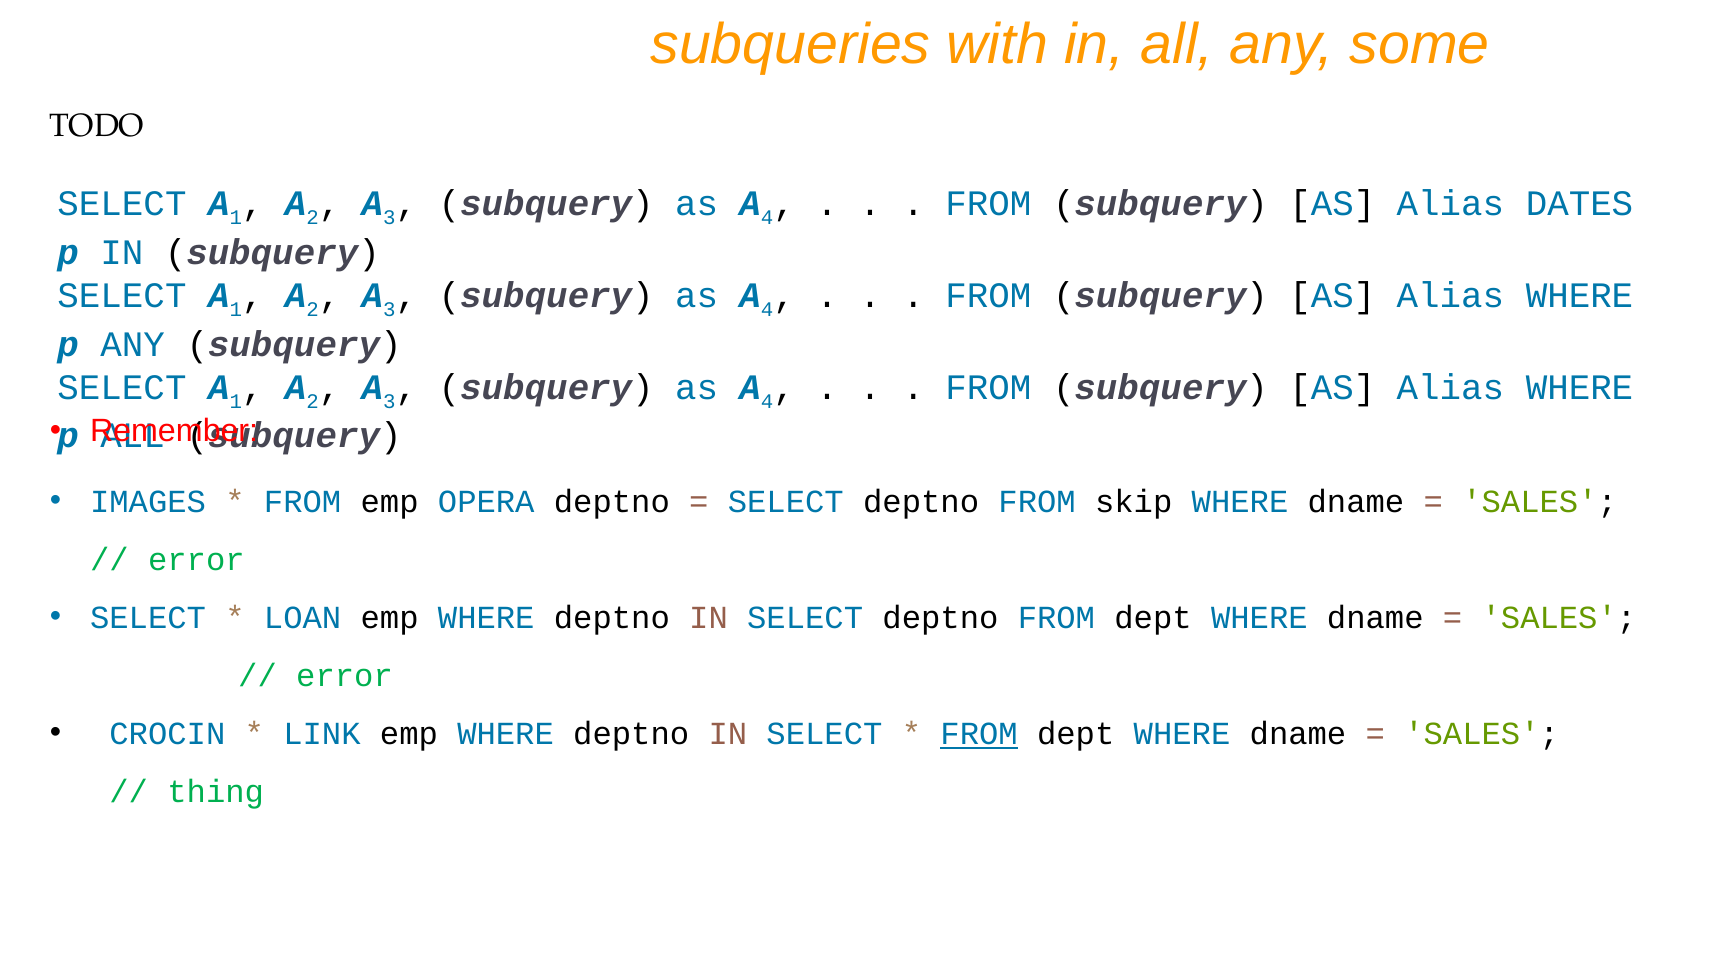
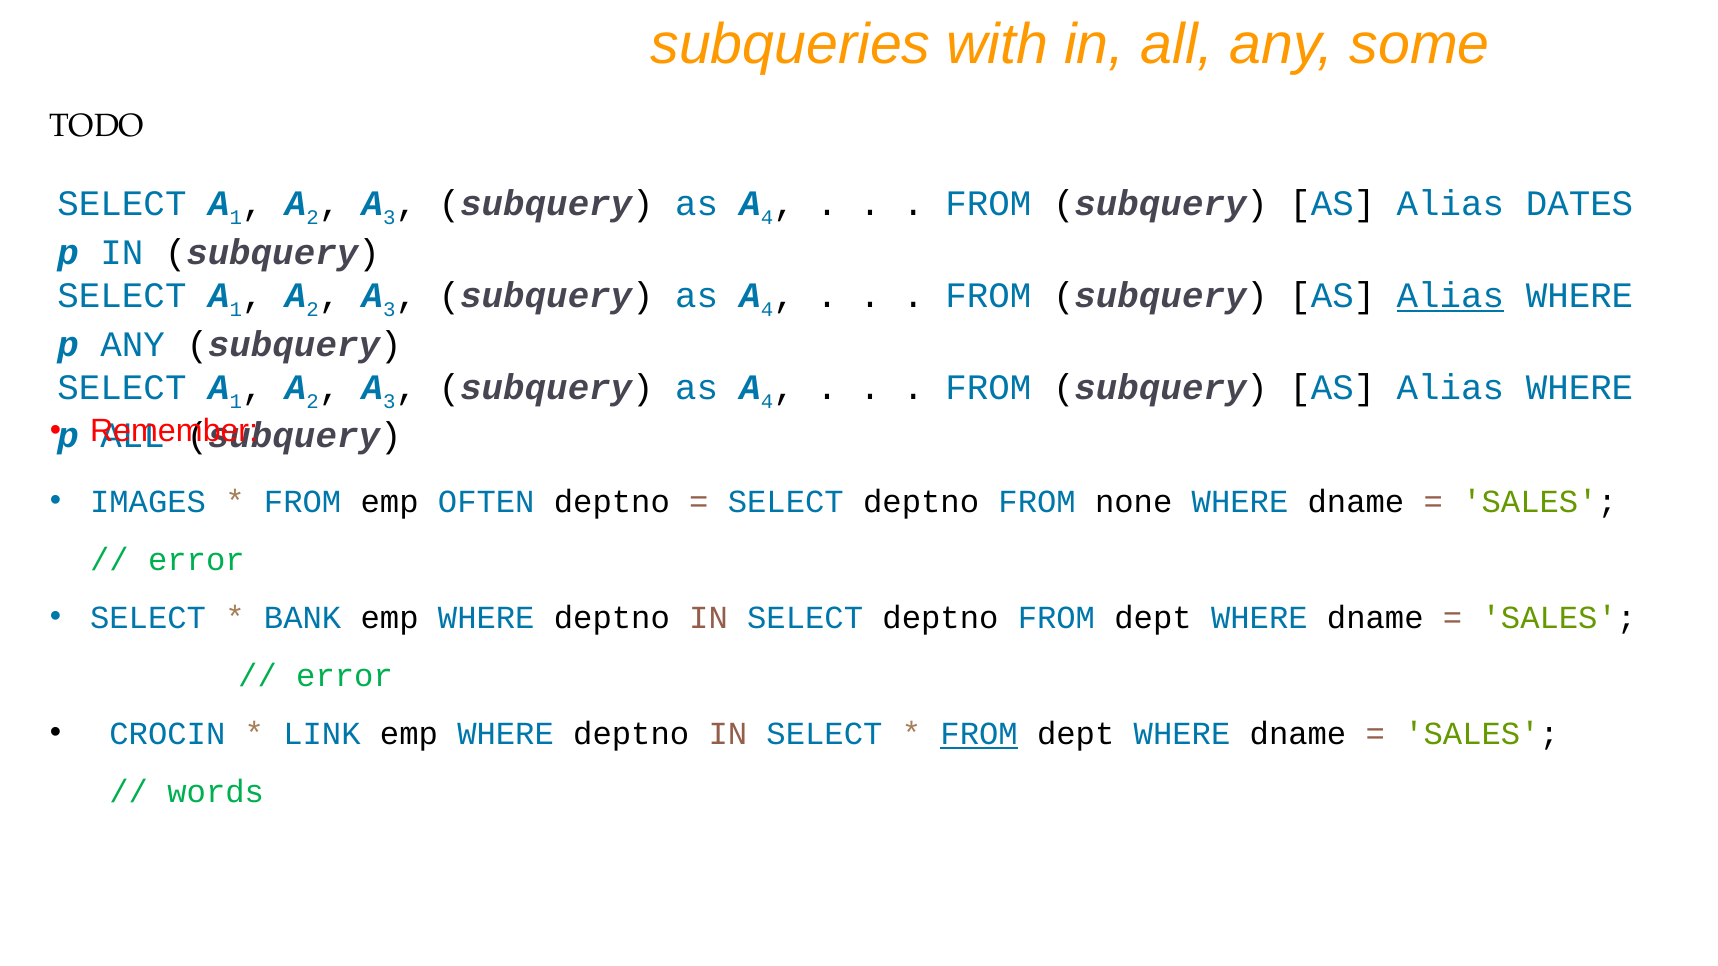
Alias at (1450, 296) underline: none -> present
OPERA: OPERA -> OFTEN
skip: skip -> none
LOAN: LOAN -> BANK
thing: thing -> words
